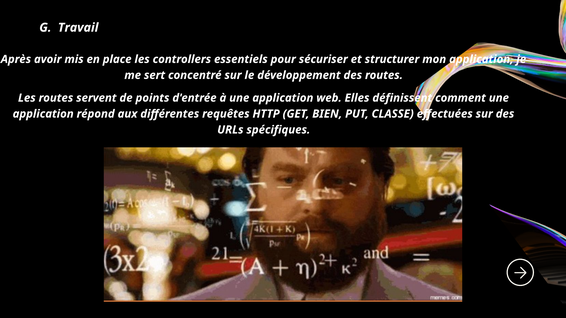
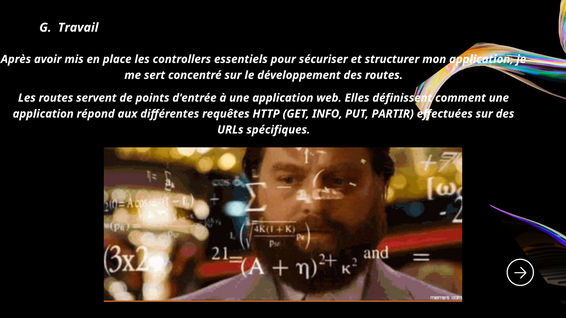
BIEN: BIEN -> INFO
CLASSE: CLASSE -> PARTIR
